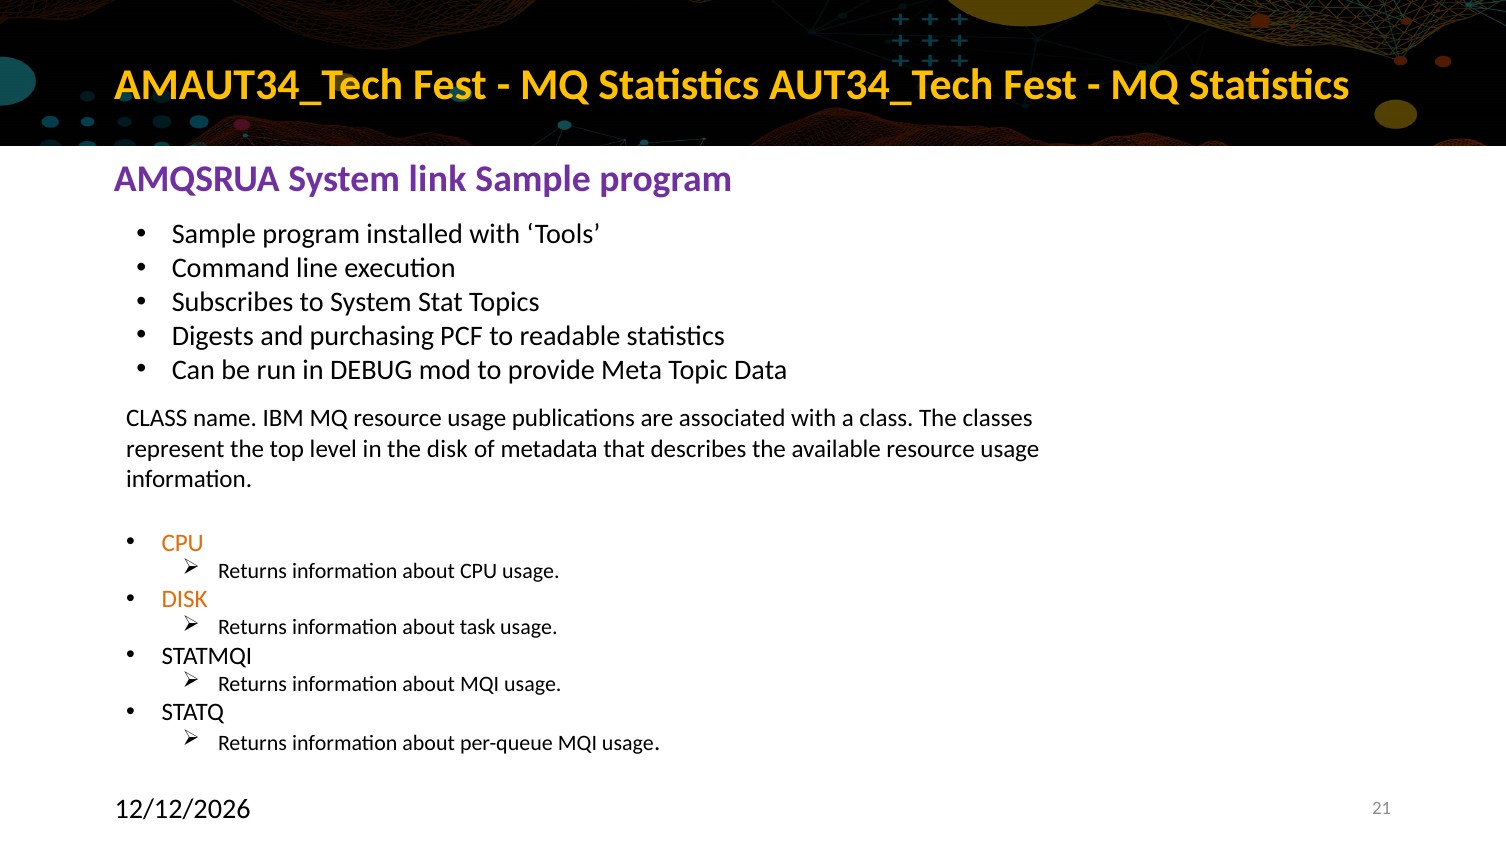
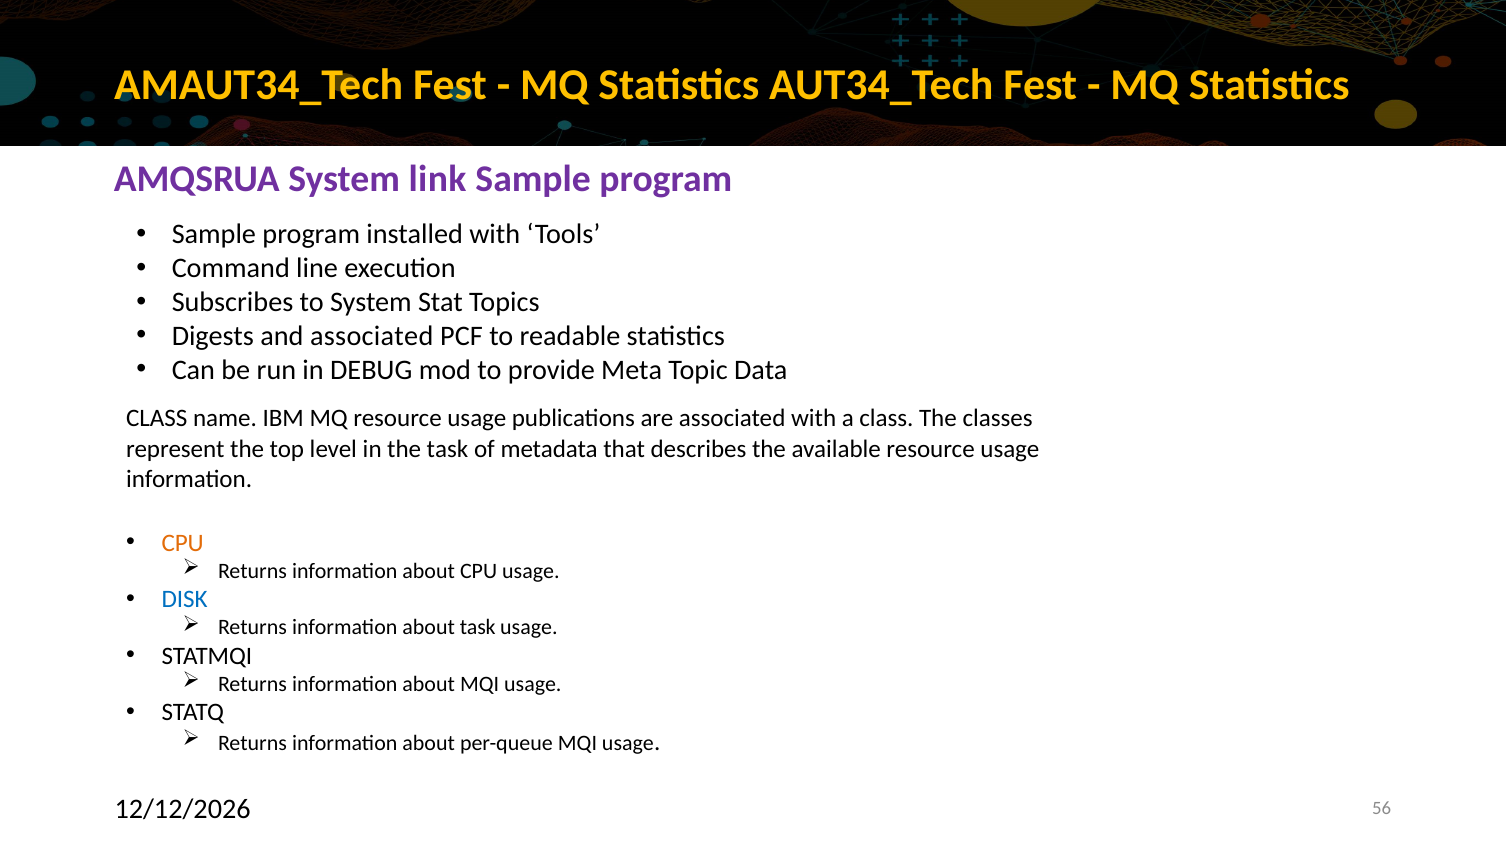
and purchasing: purchasing -> associated
the disk: disk -> task
DISK at (185, 599) colour: orange -> blue
21: 21 -> 56
